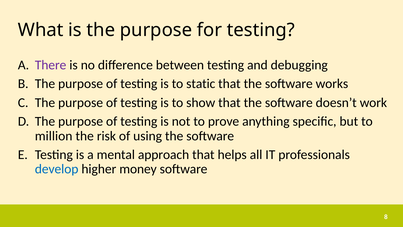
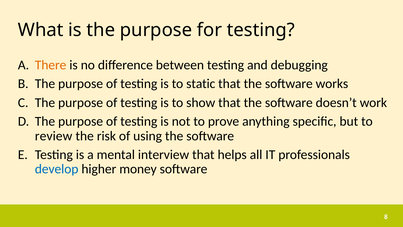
There colour: purple -> orange
million: million -> review
approach: approach -> interview
